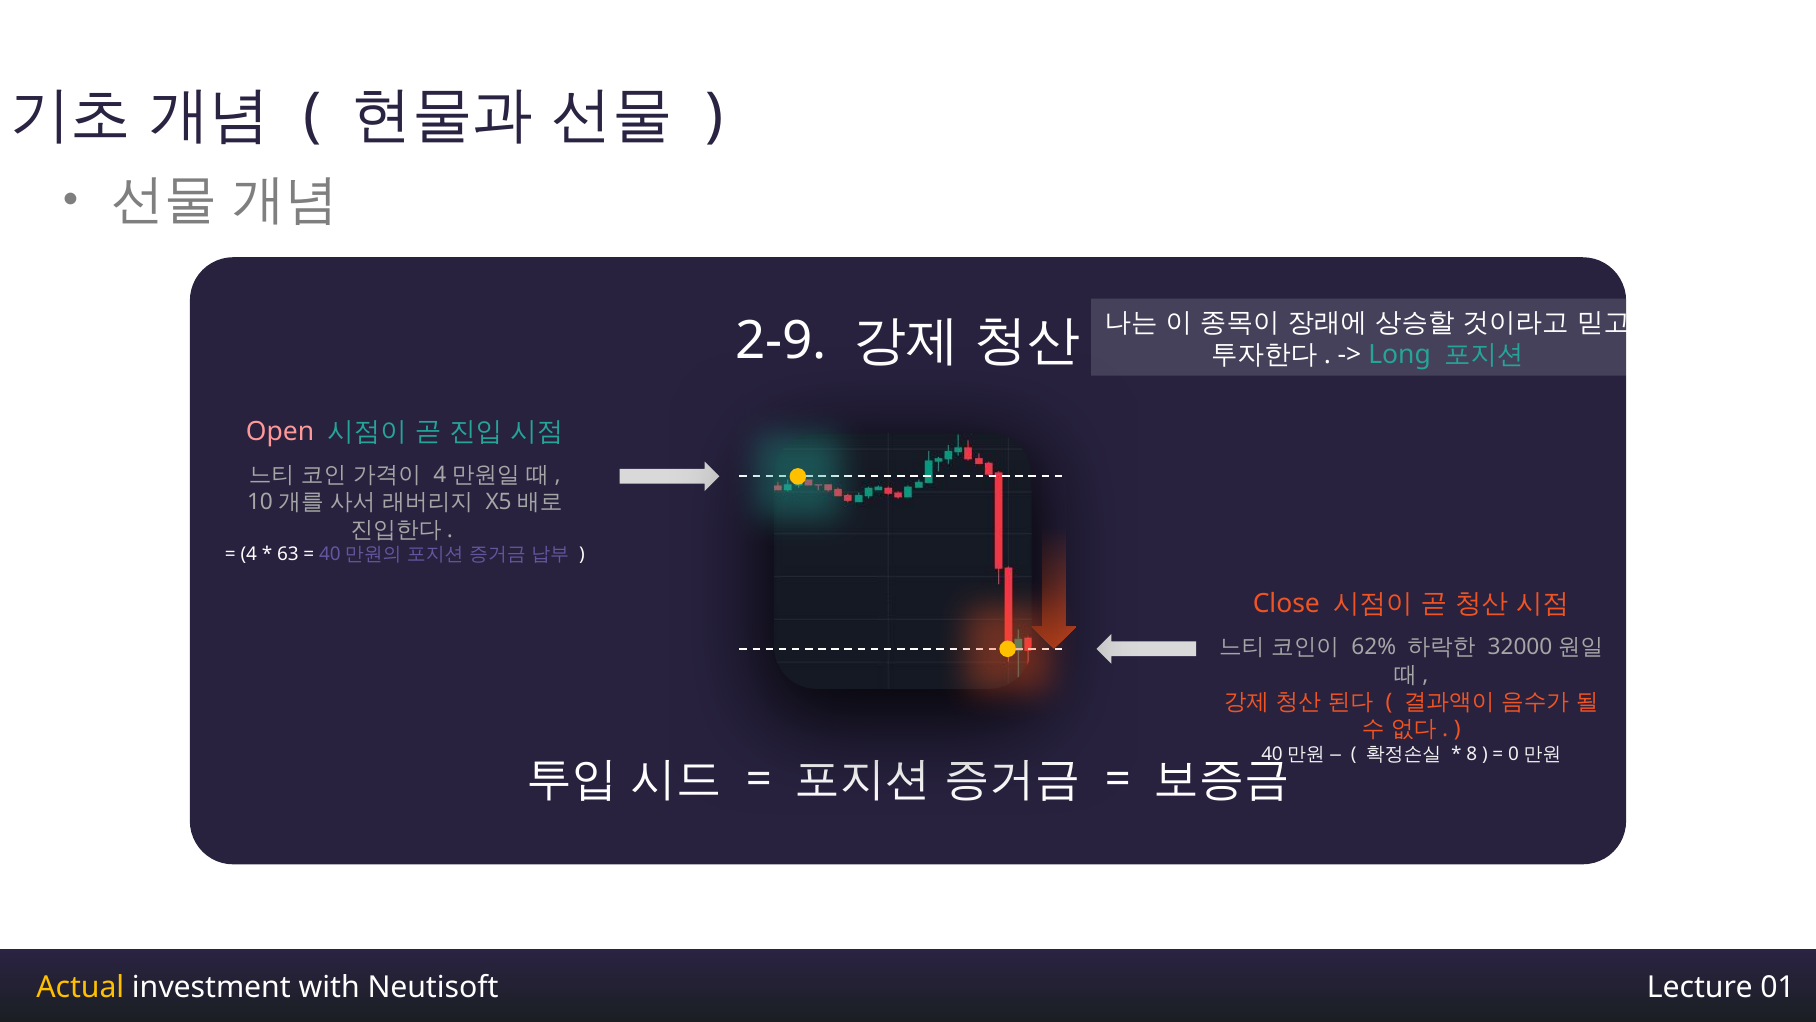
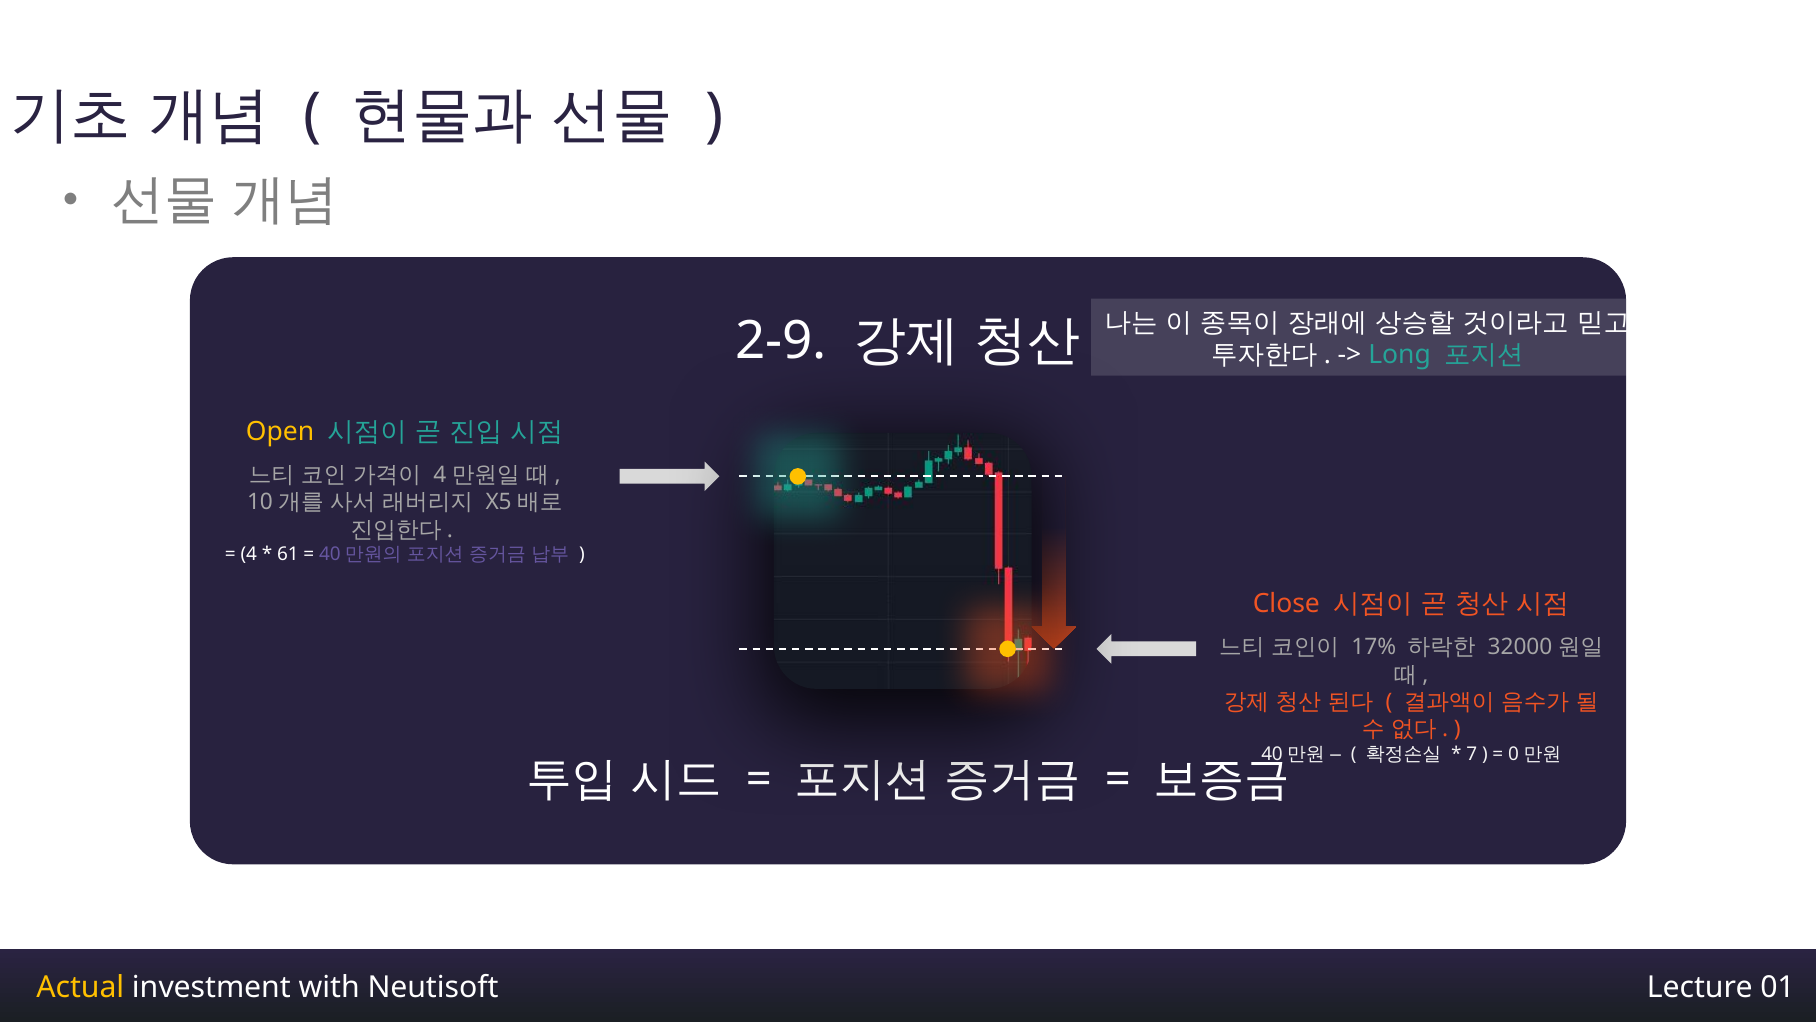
Open colour: pink -> yellow
63: 63 -> 61
62%: 62% -> 17%
8: 8 -> 7
